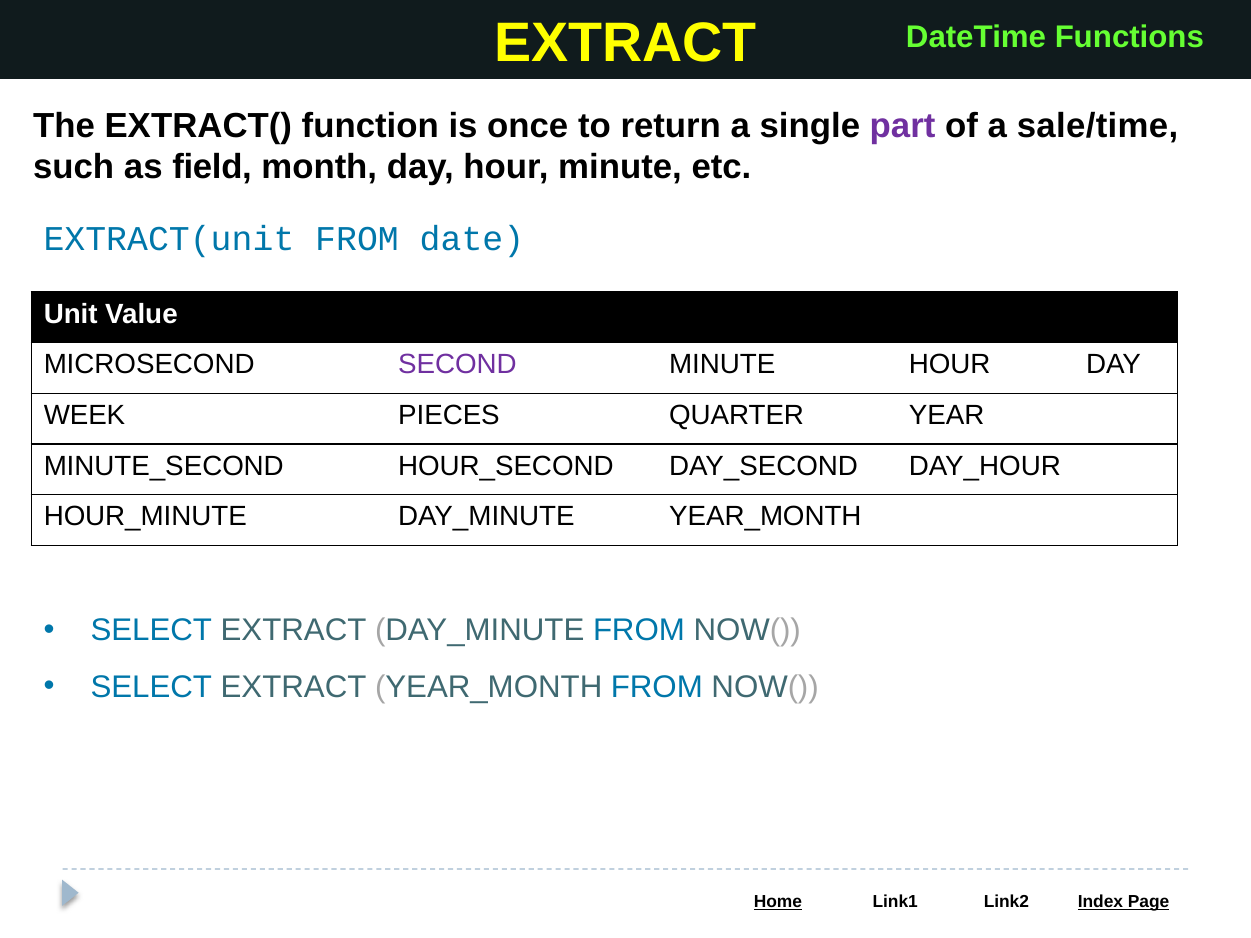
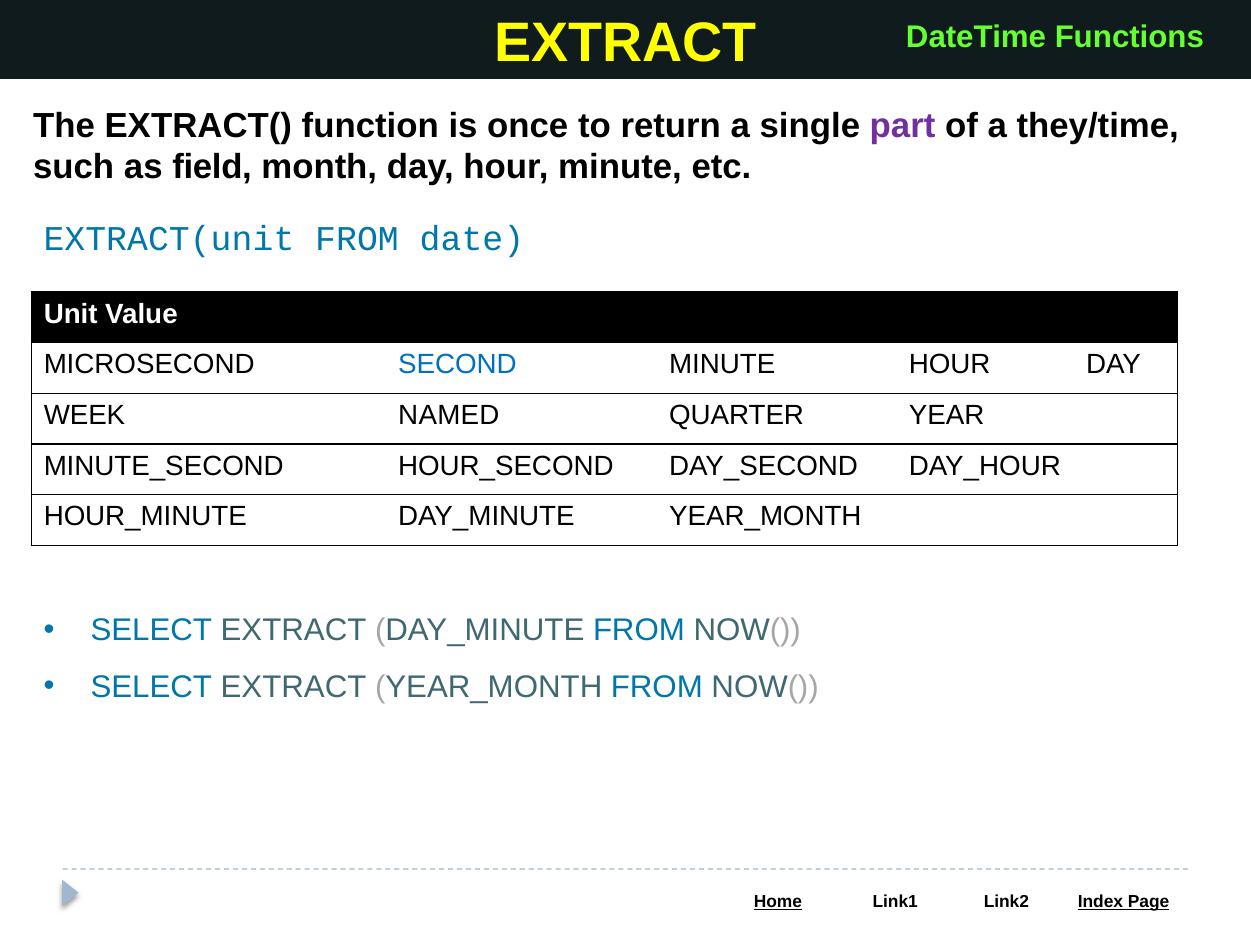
sale/time: sale/time -> they/time
SECOND colour: purple -> blue
PIECES: PIECES -> NAMED
